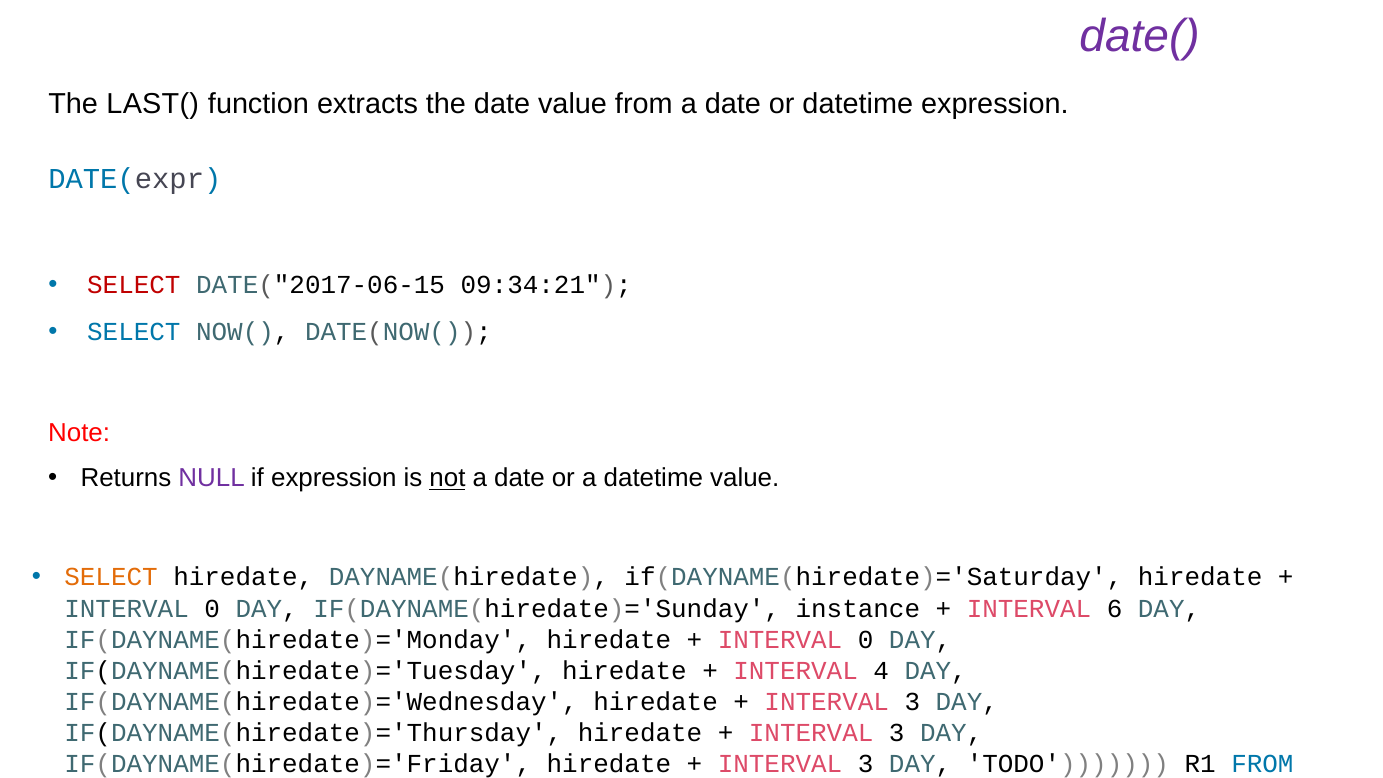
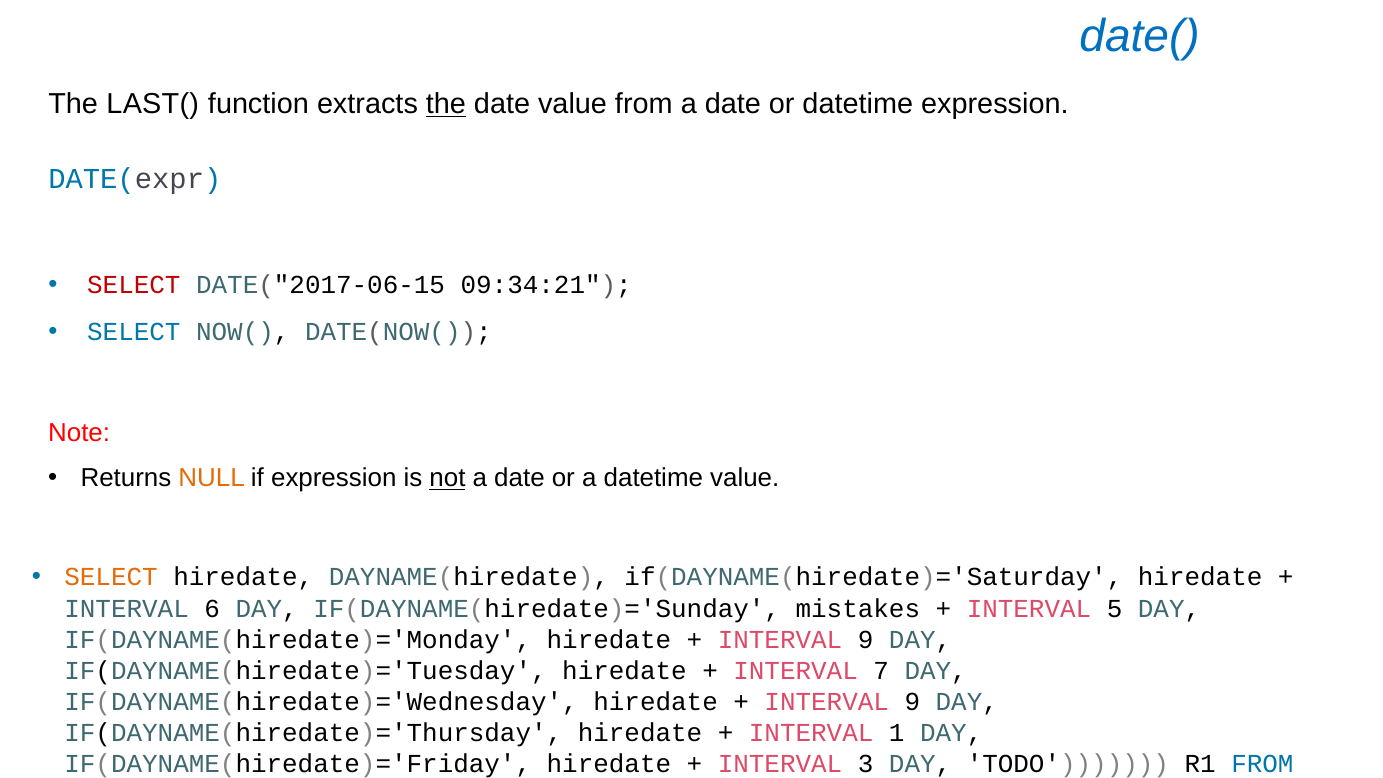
date( colour: purple -> blue
the at (446, 104) underline: none -> present
NULL colour: purple -> orange
0 at (212, 608): 0 -> 6
instance: instance -> mistakes
6: 6 -> 5
0 at (866, 640): 0 -> 9
4: 4 -> 7
3 at (912, 702): 3 -> 9
3 at (897, 733): 3 -> 1
